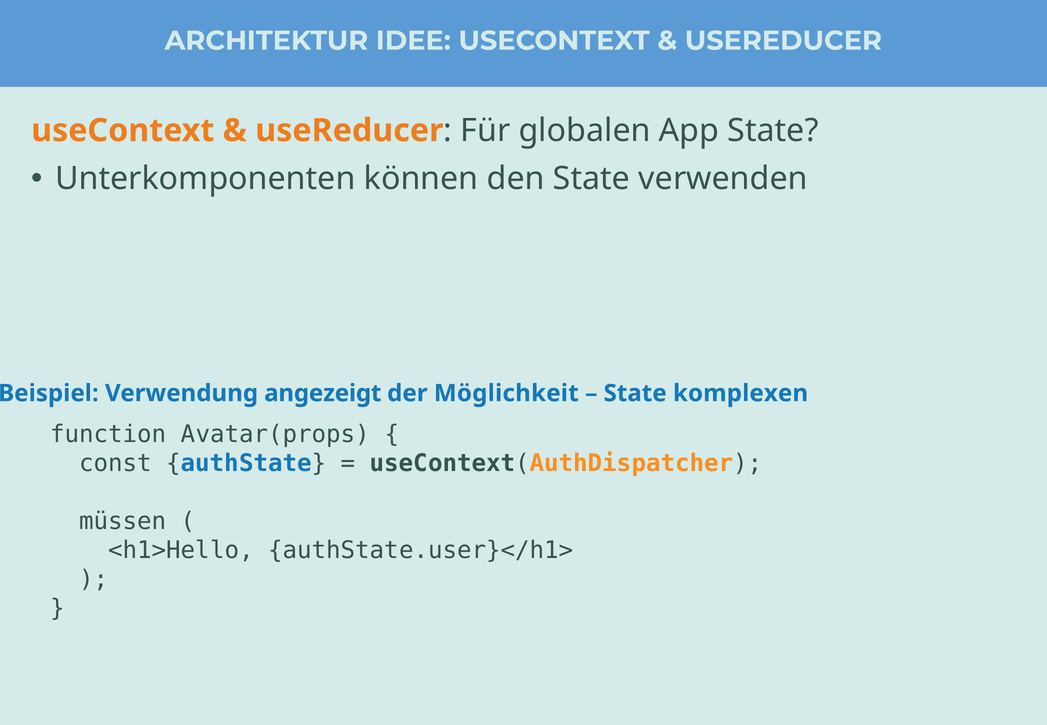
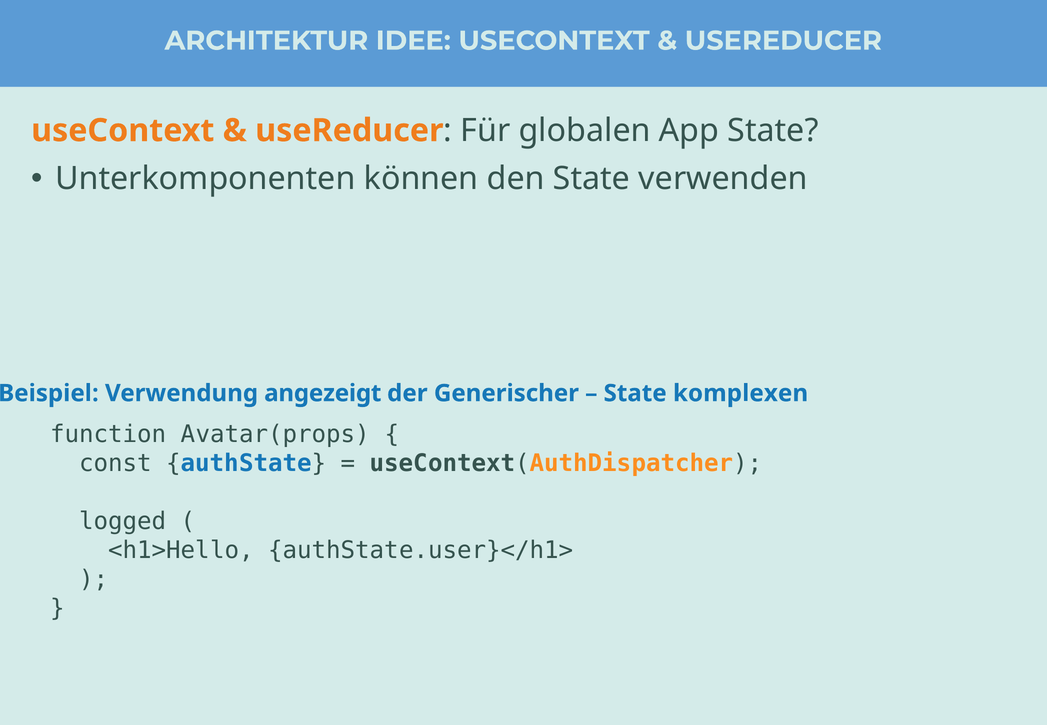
Möglichkeit: Möglichkeit -> Generischer
müssen: müssen -> logged
